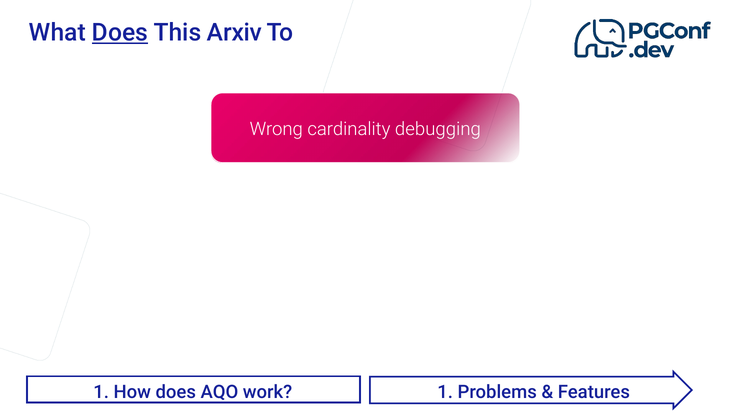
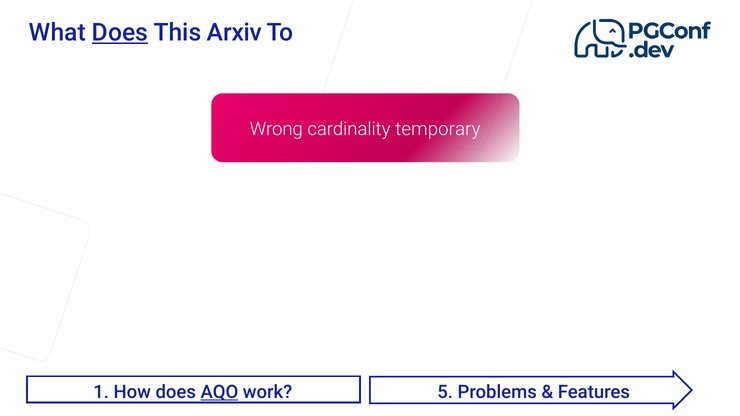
debugging: debugging -> temporary
AQO underline: none -> present
work 1: 1 -> 5
